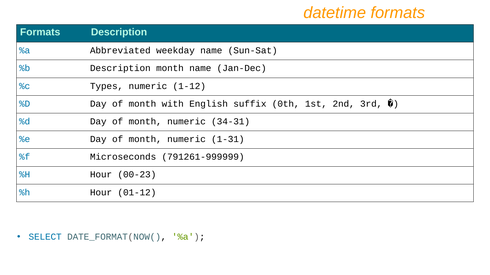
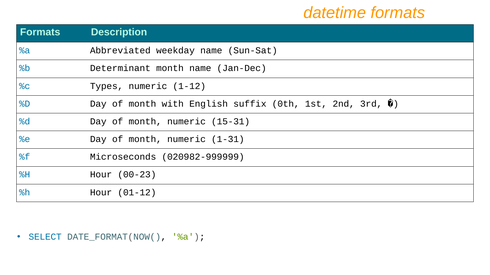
%b Description: Description -> Determinant
34-31: 34-31 -> 15-31
791261-999999: 791261-999999 -> 020982-999999
